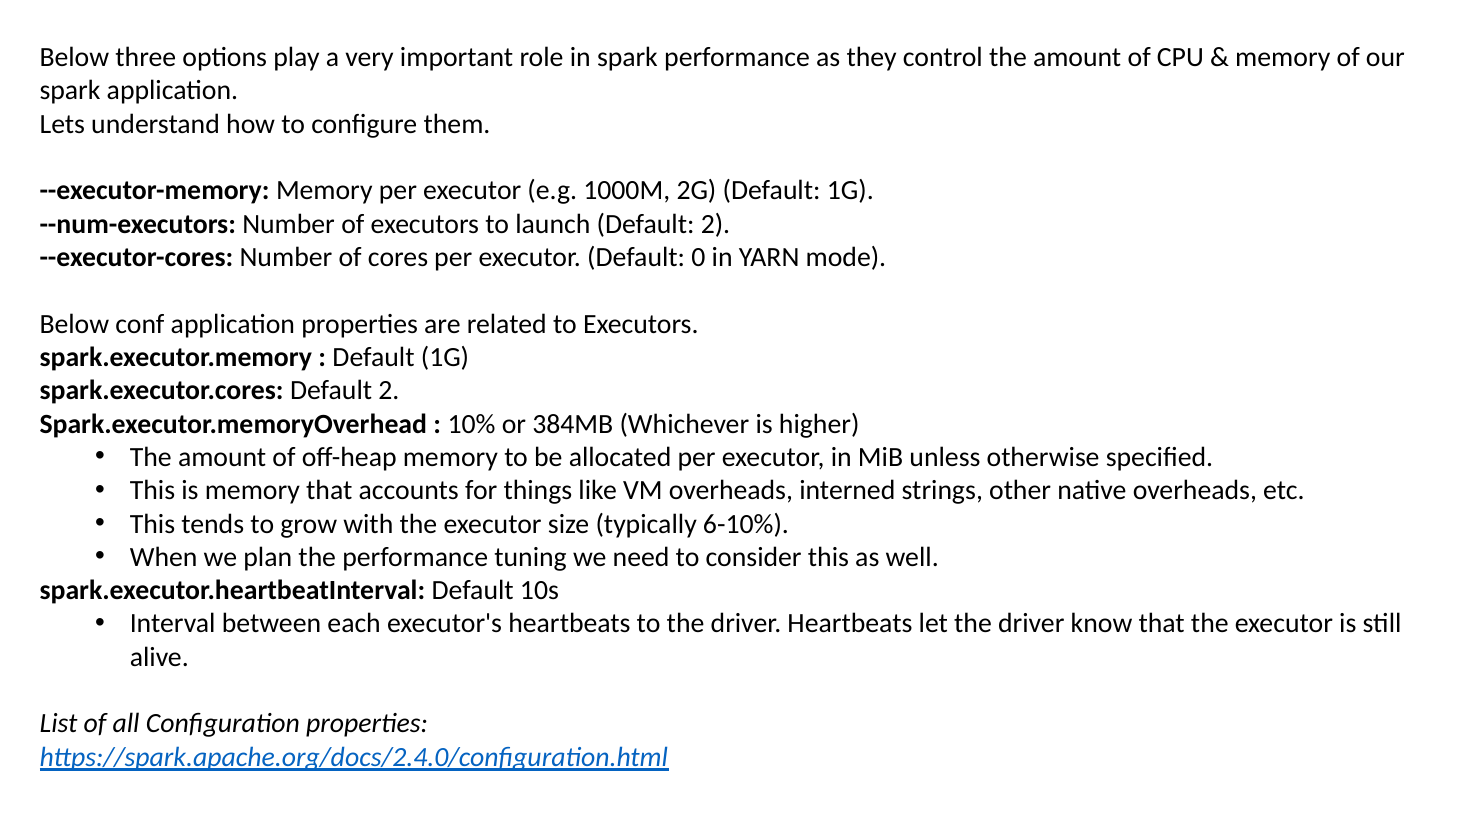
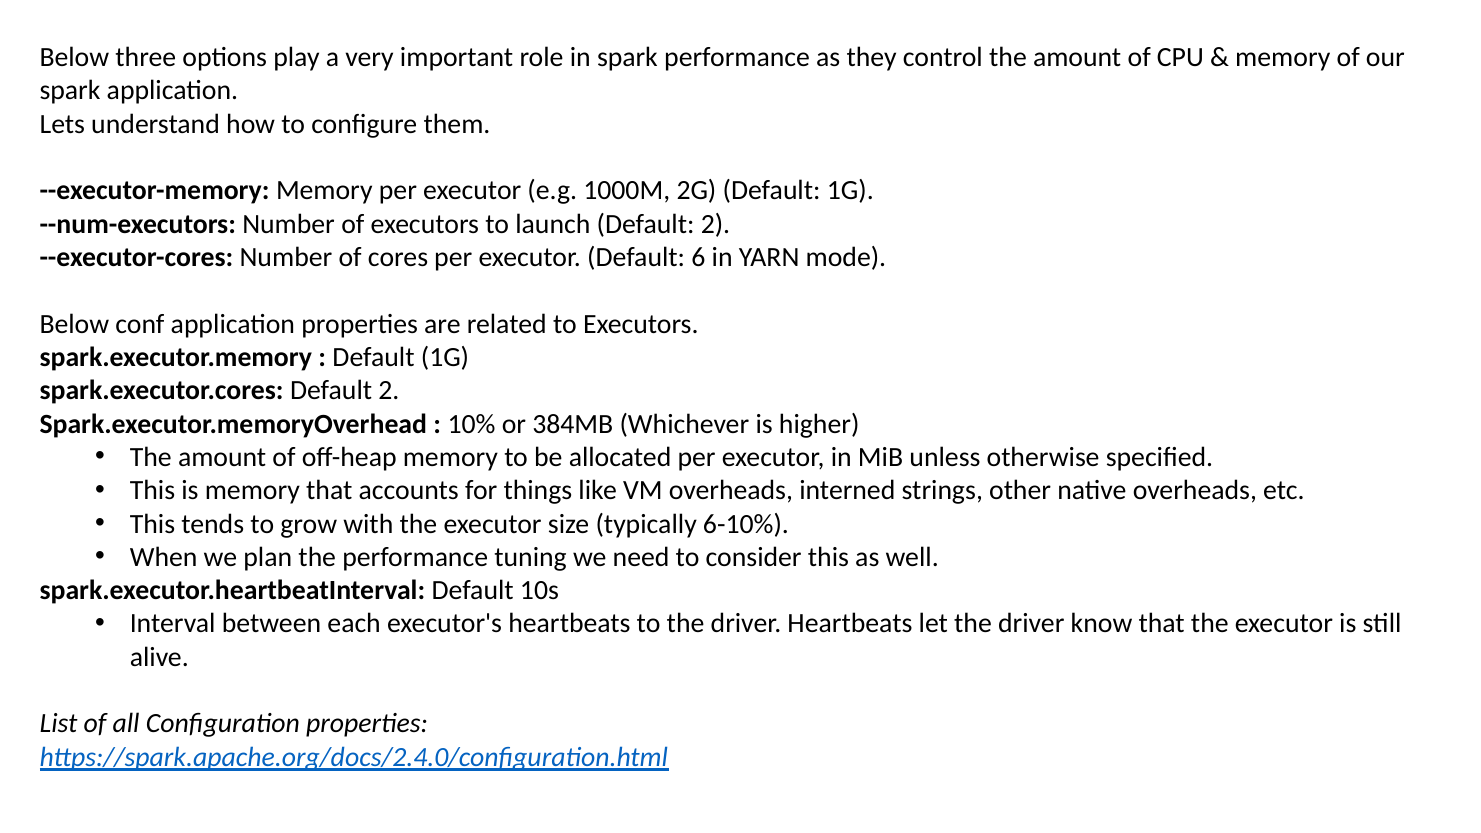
0: 0 -> 6
